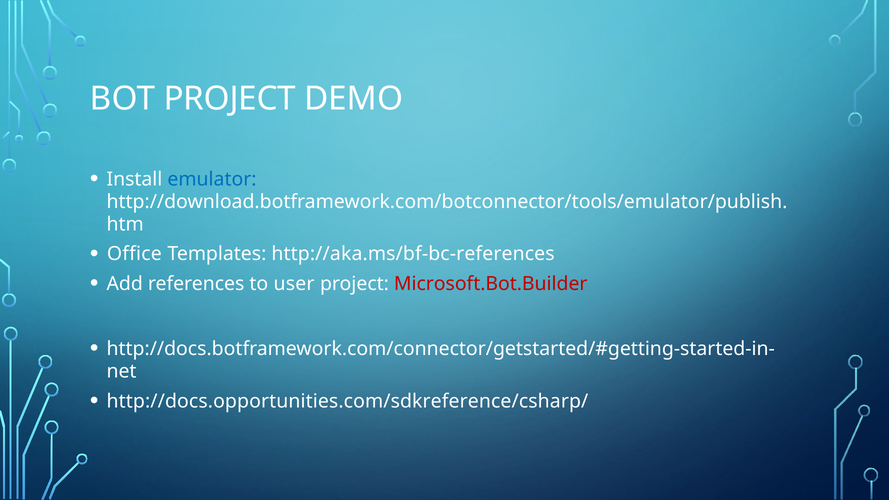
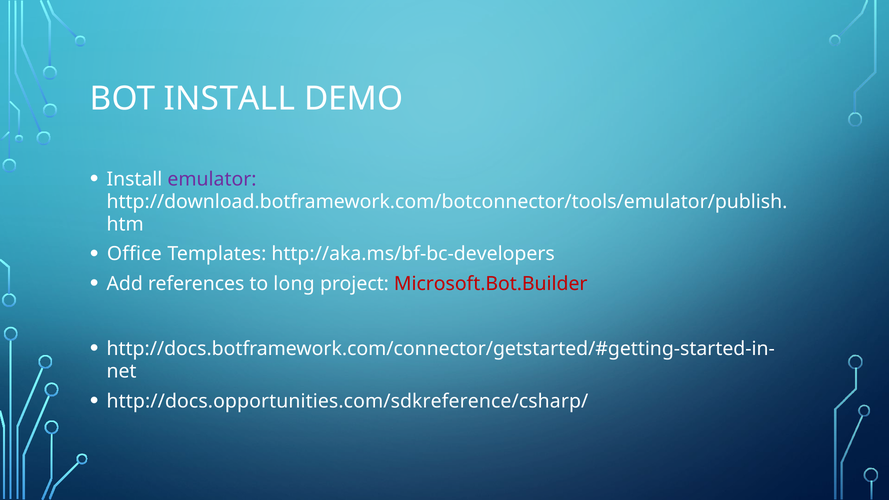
BOT PROJECT: PROJECT -> INSTALL
emulator colour: blue -> purple
http://aka.ms/bf-bc-references: http://aka.ms/bf-bc-references -> http://aka.ms/bf-bc-developers
user: user -> long
